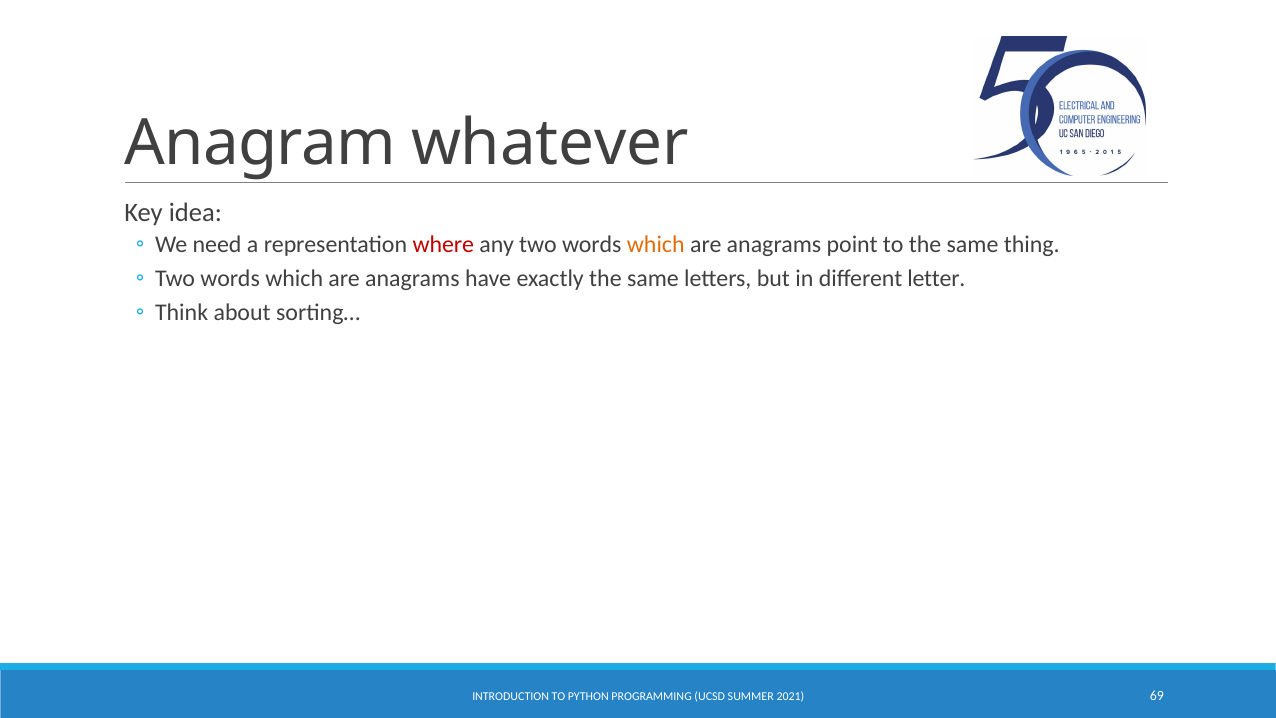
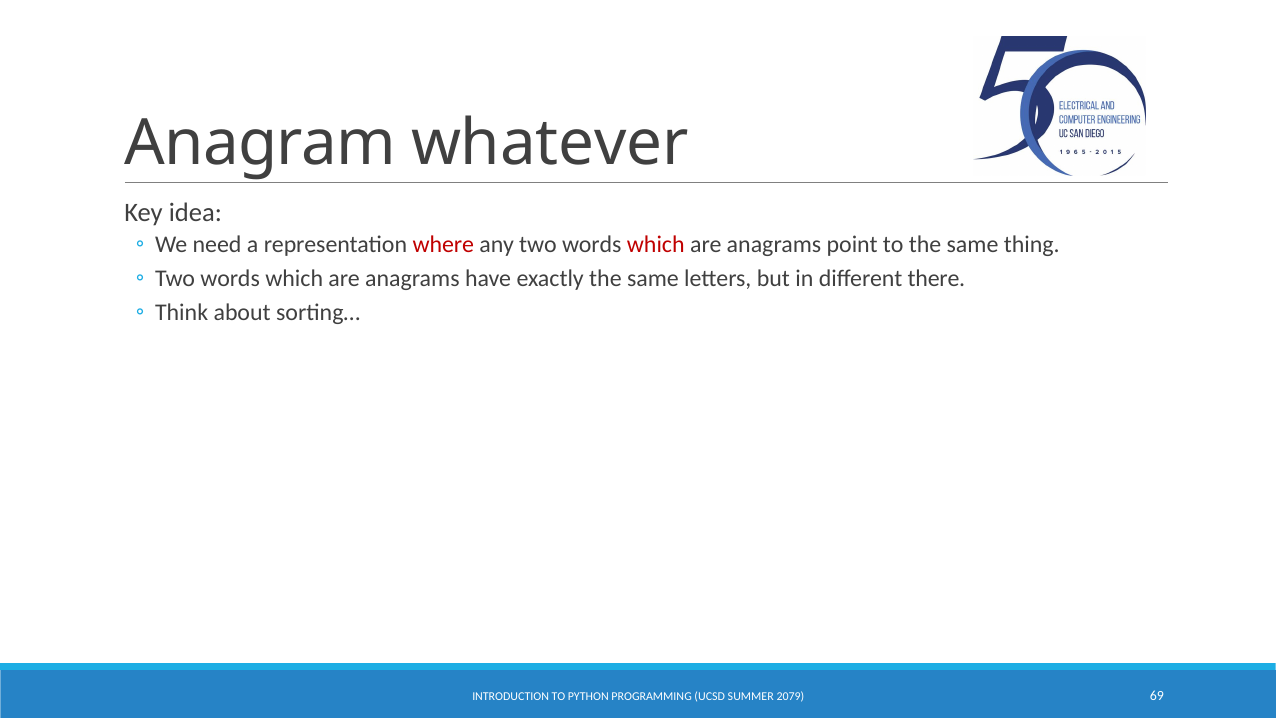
which at (656, 245) colour: orange -> red
letter: letter -> there
2021: 2021 -> 2079
